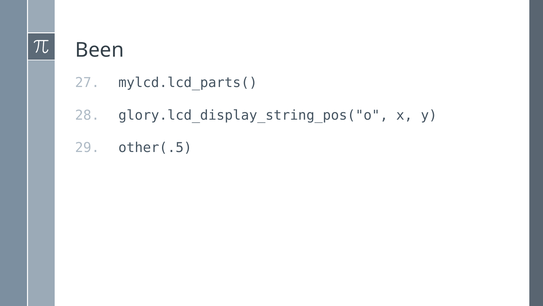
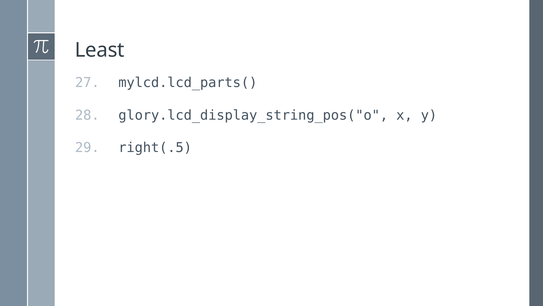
Been: Been -> Least
other(.5: other(.5 -> right(.5
